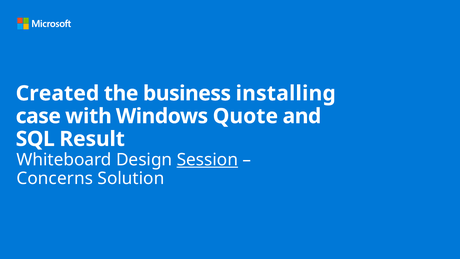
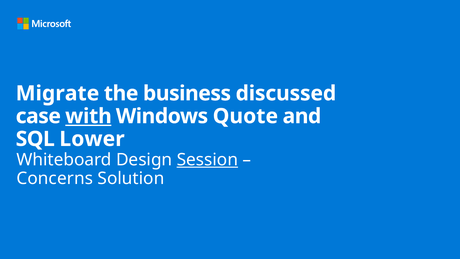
Created: Created -> Migrate
installing: installing -> discussed
with underline: none -> present
Result: Result -> Lower
